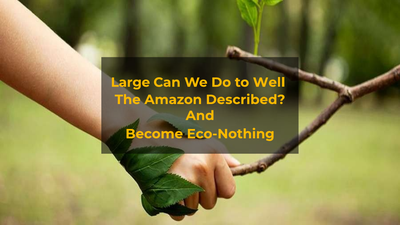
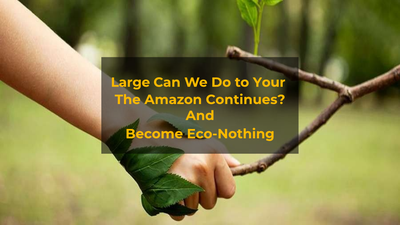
Well: Well -> Your
Described: Described -> Continues
